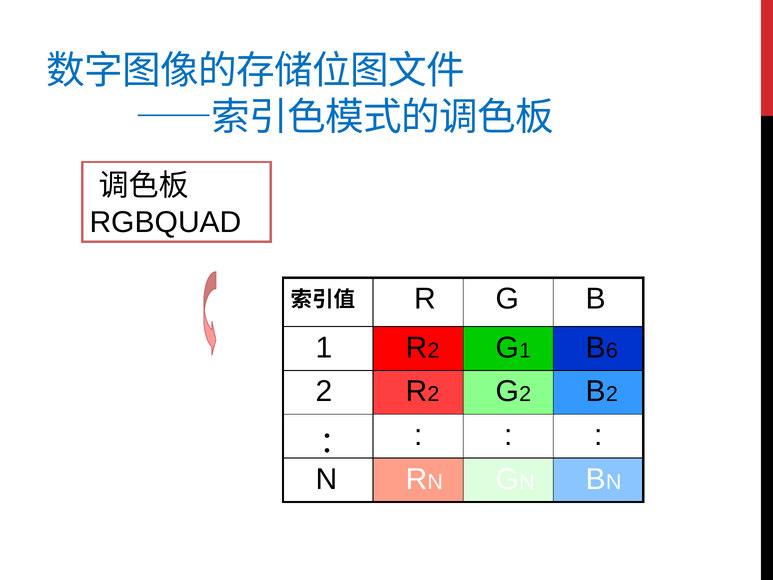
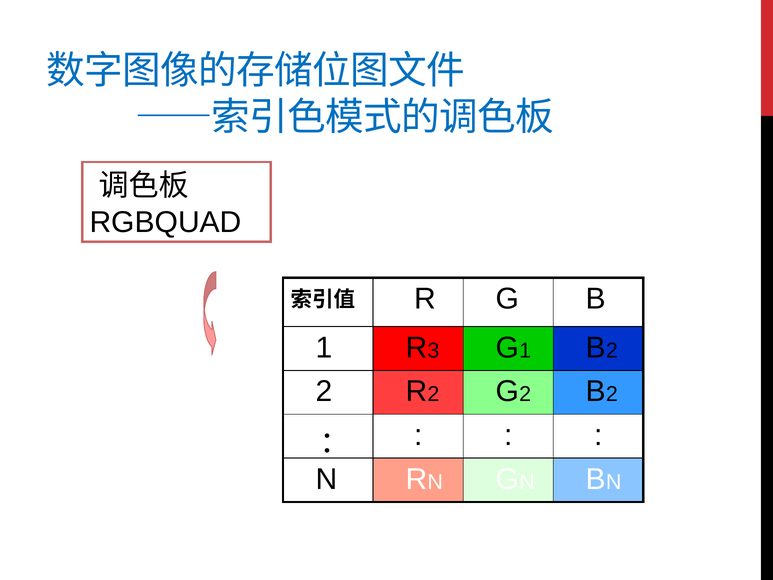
1 R 2: 2 -> 3
1 B 6: 6 -> 2
